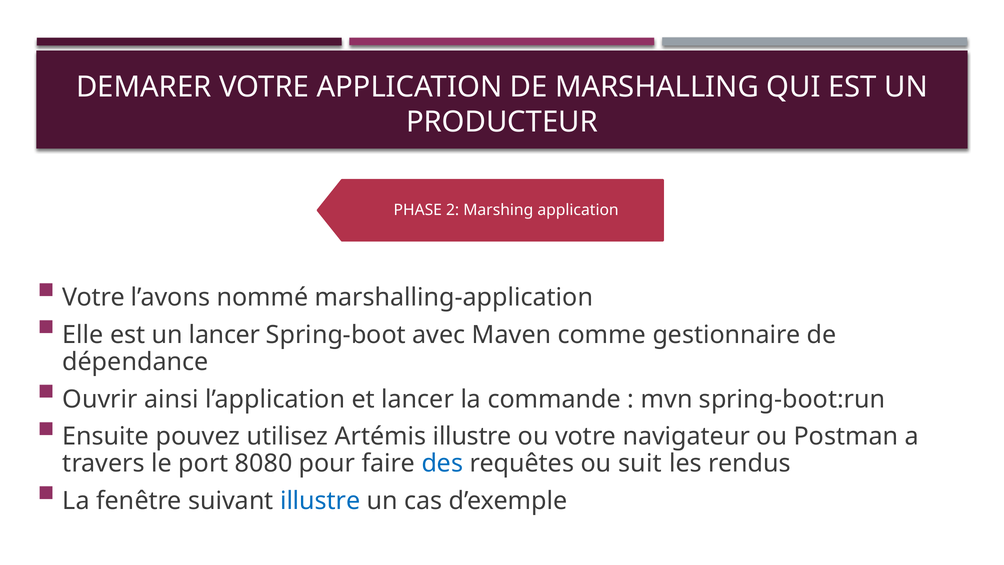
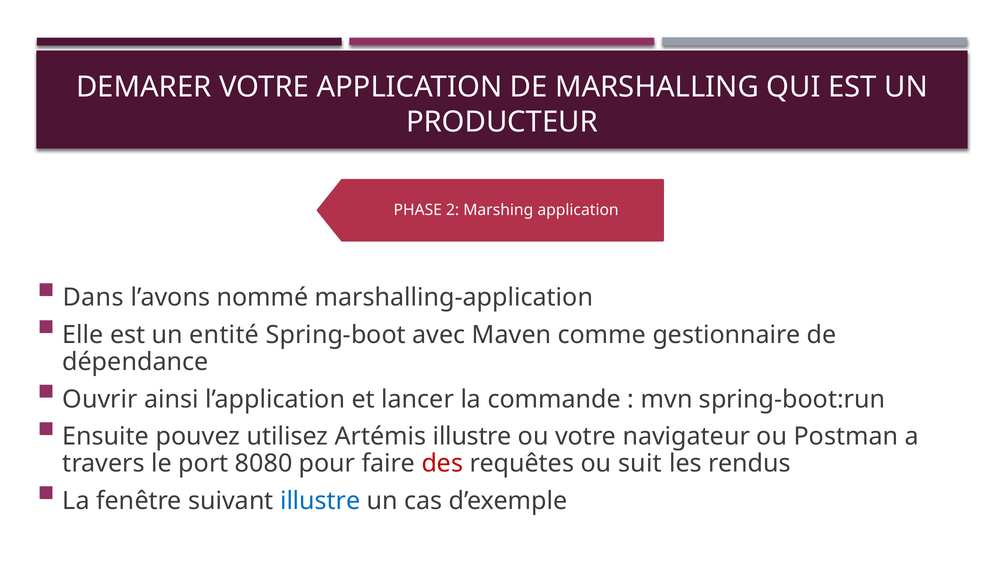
Votre at (93, 297): Votre -> Dans
un lancer: lancer -> entité
des colour: blue -> red
